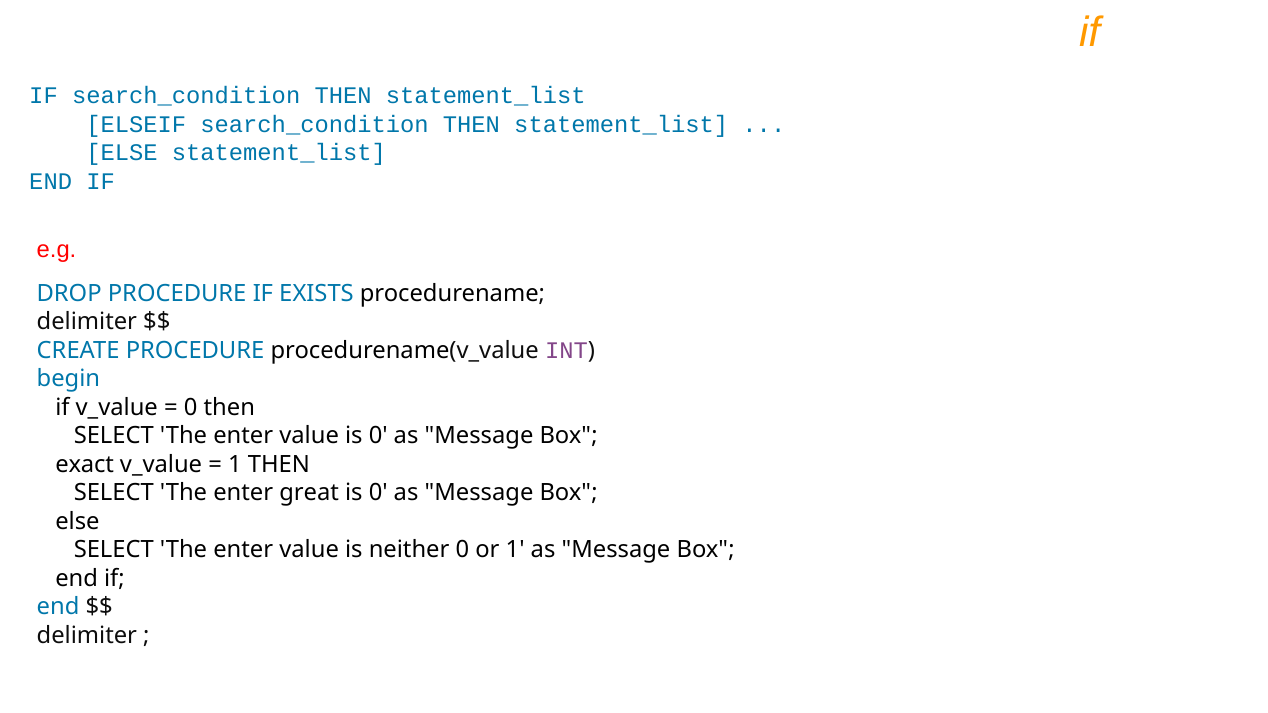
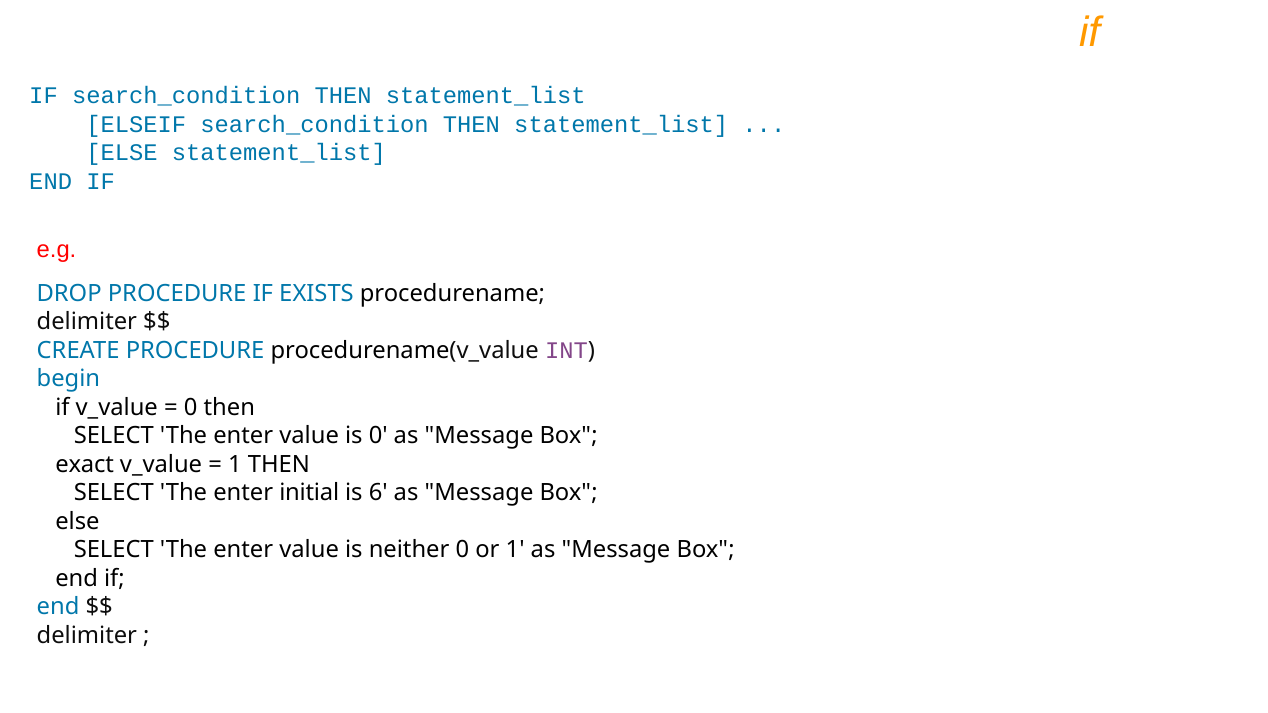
great: great -> initial
0 at (378, 493): 0 -> 6
